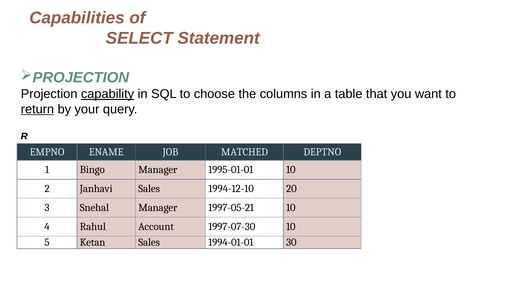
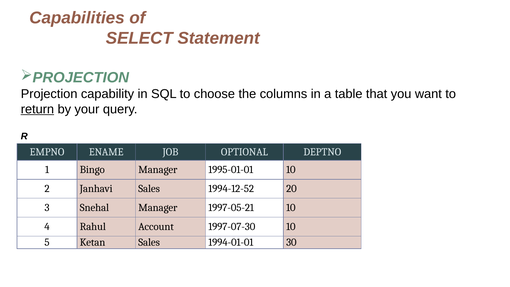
capability underline: present -> none
MATCHED: MATCHED -> OPTIONAL
1994-12-10: 1994-12-10 -> 1994-12-52
